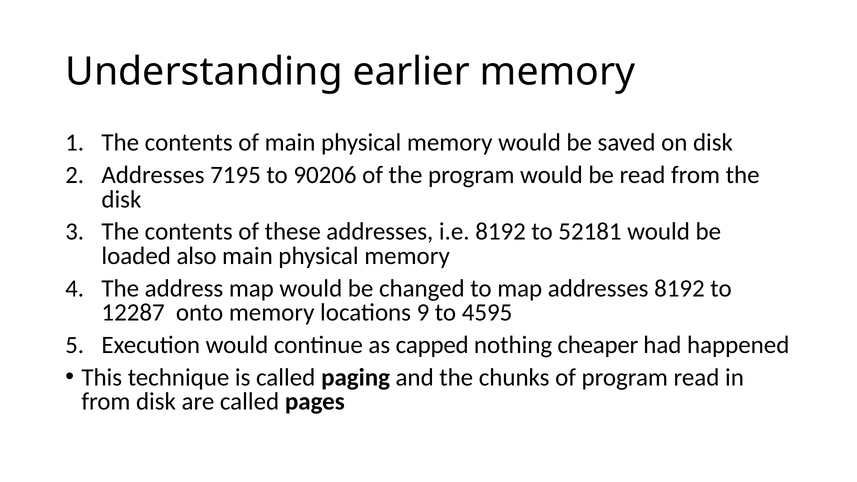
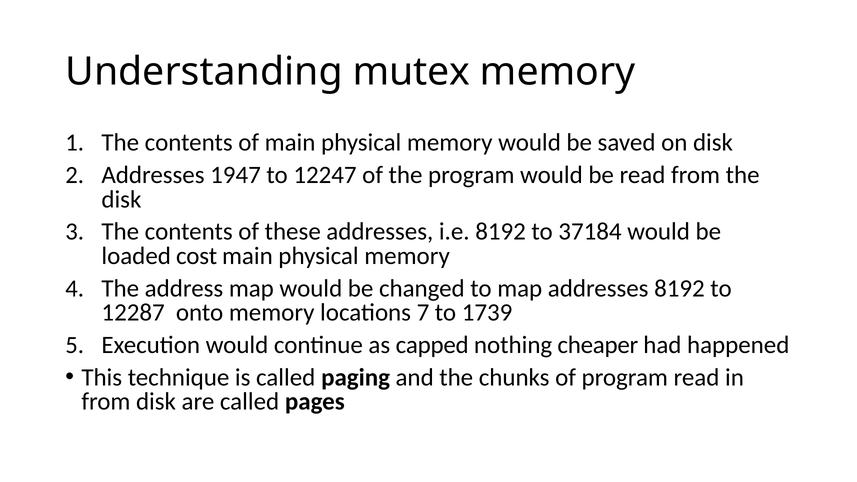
earlier: earlier -> mutex
7195: 7195 -> 1947
90206: 90206 -> 12247
52181: 52181 -> 37184
also: also -> cost
9: 9 -> 7
4595: 4595 -> 1739
